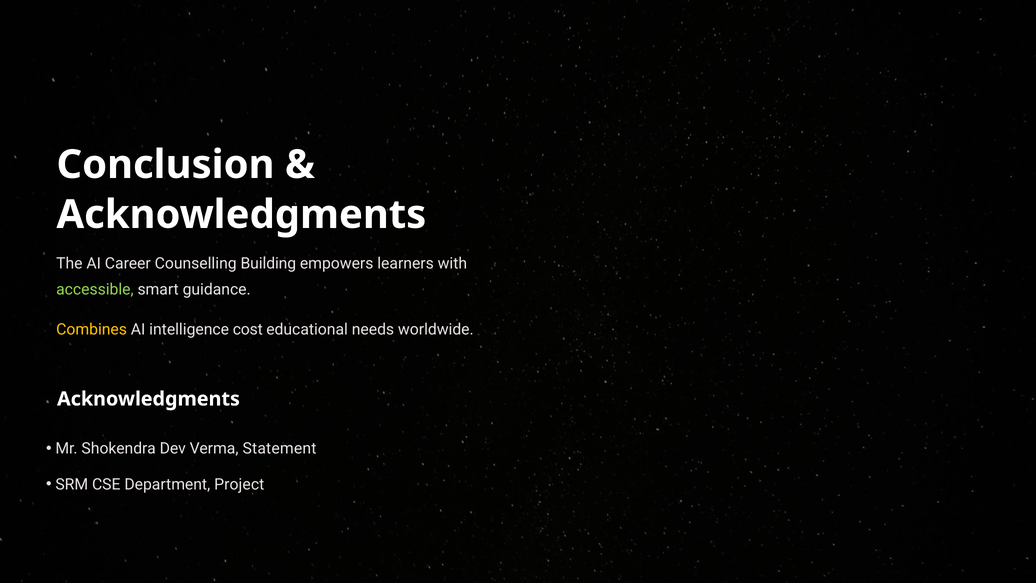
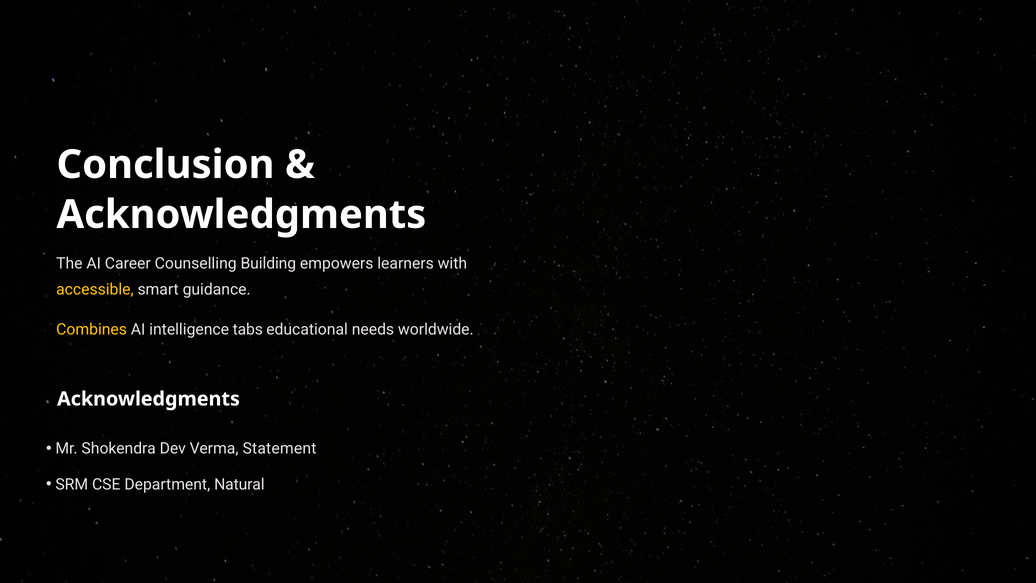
accessible colour: light green -> yellow
cost: cost -> tabs
Project: Project -> Natural
